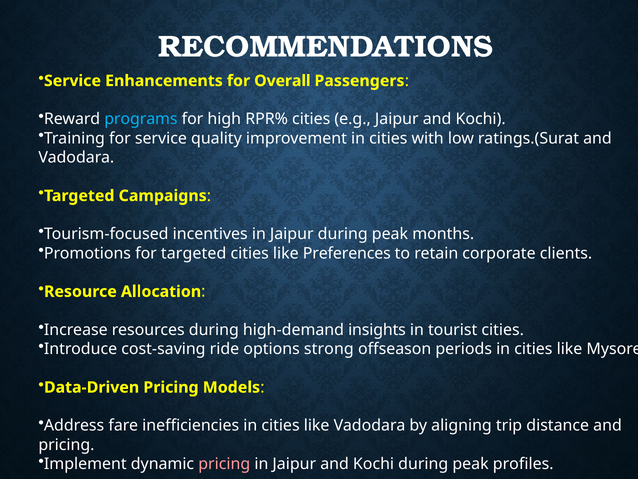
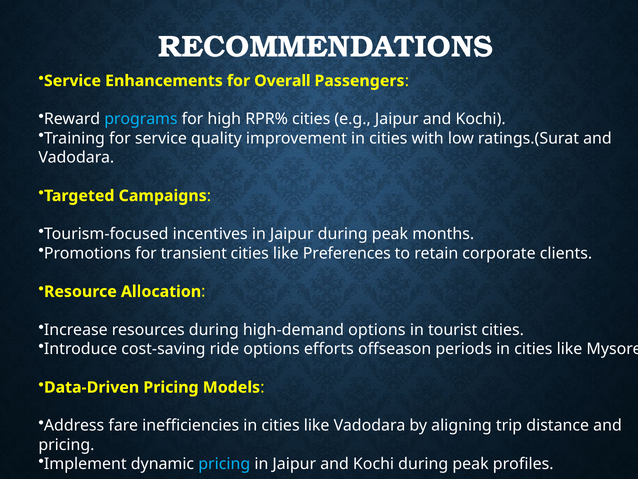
for targeted: targeted -> transient
high-demand insights: insights -> options
strong: strong -> efforts
pricing at (224, 464) colour: pink -> light blue
